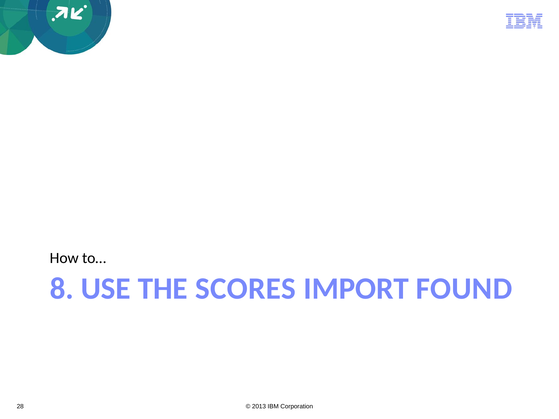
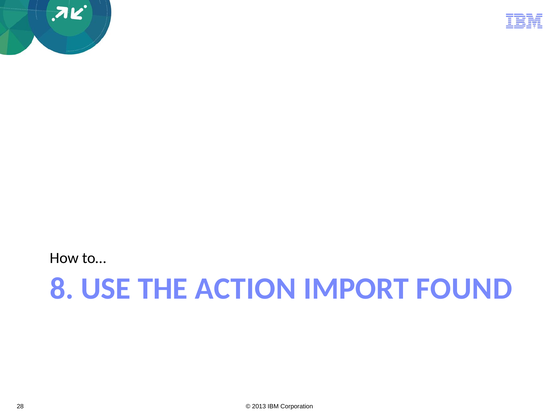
SCORES: SCORES -> ACTION
